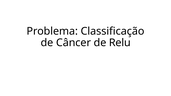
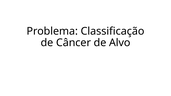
Relu: Relu -> Alvo
